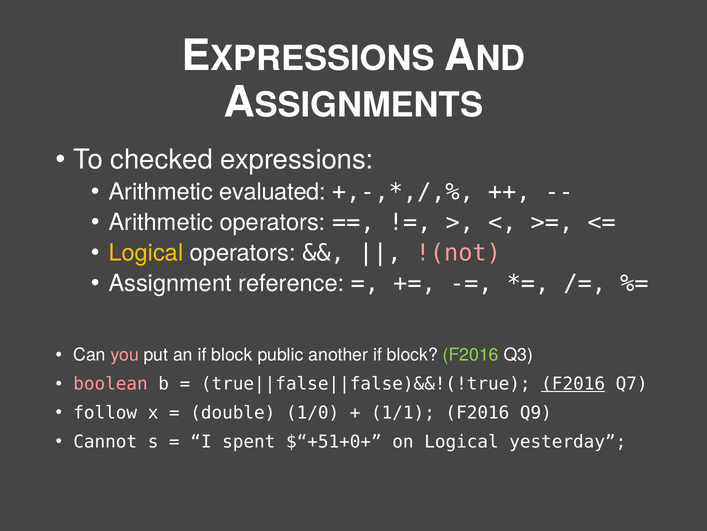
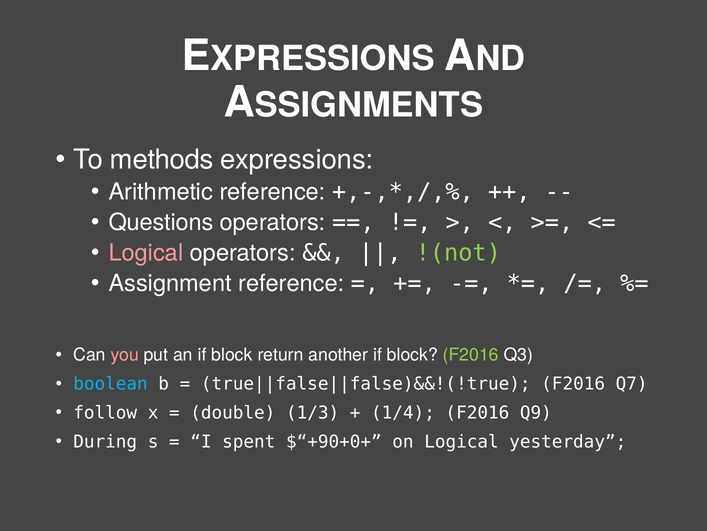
checked: checked -> methods
Arithmetic evaluated: evaluated -> reference
Arithmetic at (161, 222): Arithmetic -> Questions
Logical at (146, 253) colour: yellow -> pink
!(not colour: pink -> light green
public: public -> return
boolean colour: pink -> light blue
F2016 at (573, 383) underline: present -> none
1/0: 1/0 -> 1/3
1/1: 1/1 -> 1/4
Cannot: Cannot -> During
$“+51+0+: $“+51+0+ -> $“+90+0+
